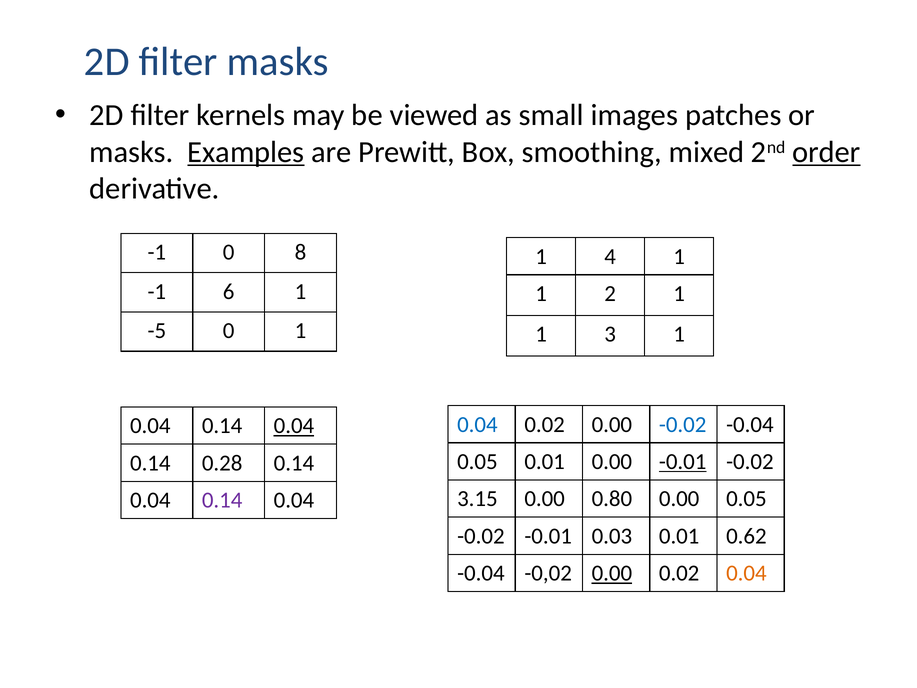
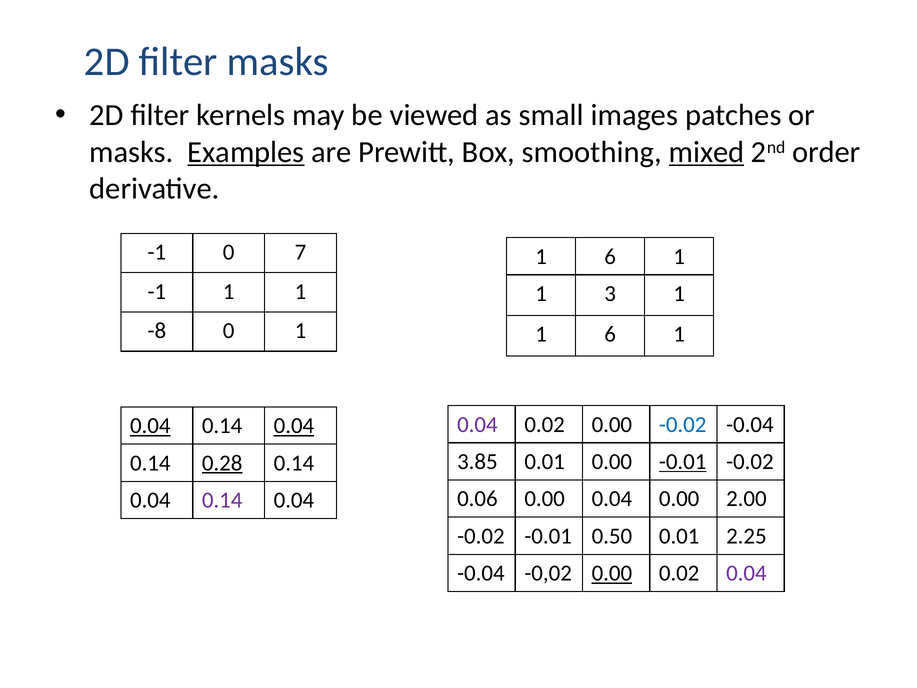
mixed underline: none -> present
order underline: present -> none
8: 8 -> 7
4 at (610, 256): 4 -> 6
-1 6: 6 -> 1
2: 2 -> 3
-5: -5 -> -8
3 at (610, 334): 3 -> 6
0.04 at (477, 424) colour: blue -> purple
0.04 at (150, 426) underline: none -> present
0.05 at (477, 461): 0.05 -> 3.85
0.28 underline: none -> present
3.15: 3.15 -> 0.06
0.00 0.80: 0.80 -> 0.04
0.00 0.05: 0.05 -> 2.00
0.03: 0.03 -> 0.50
0.62: 0.62 -> 2.25
0.04 at (746, 573) colour: orange -> purple
